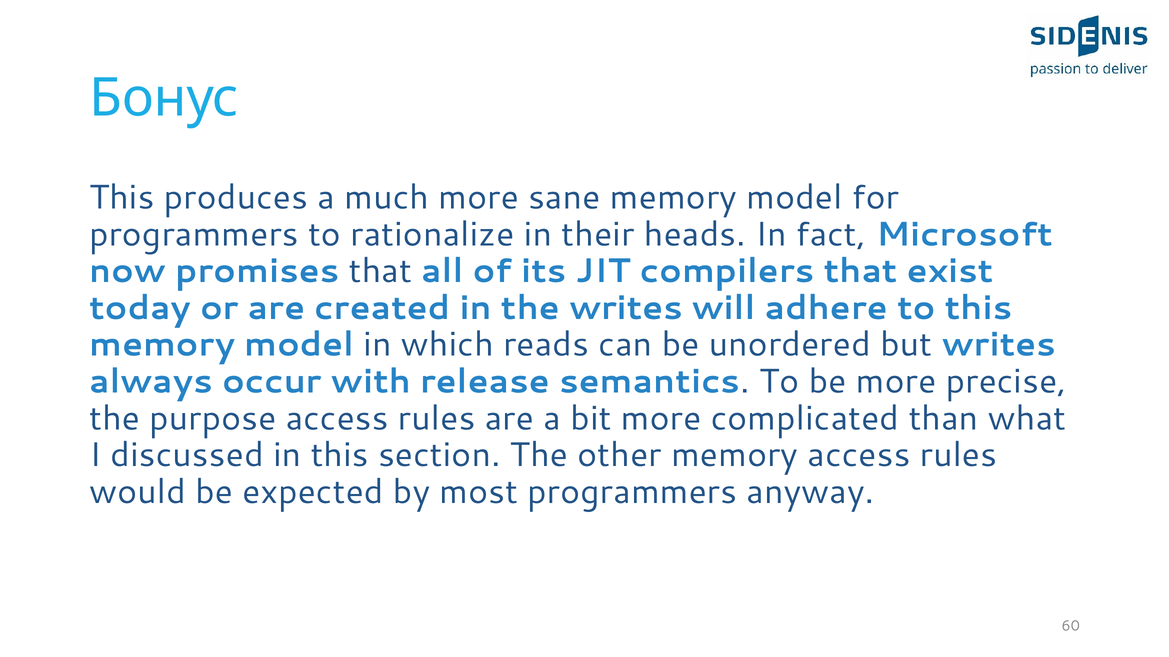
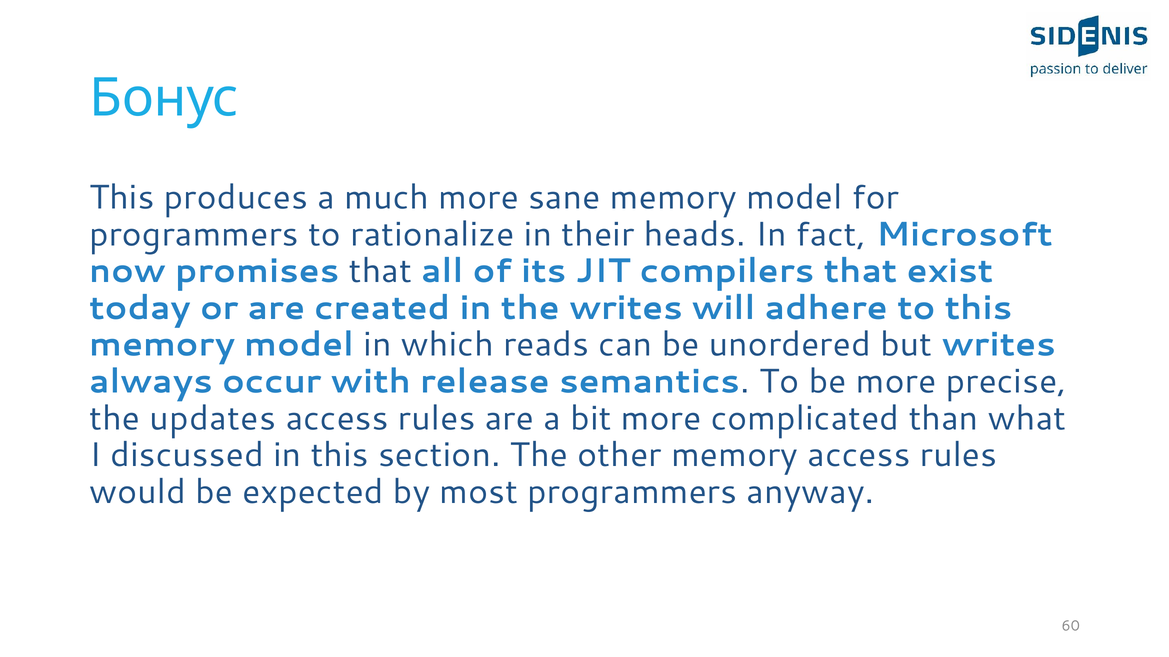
purpose: purpose -> updates
